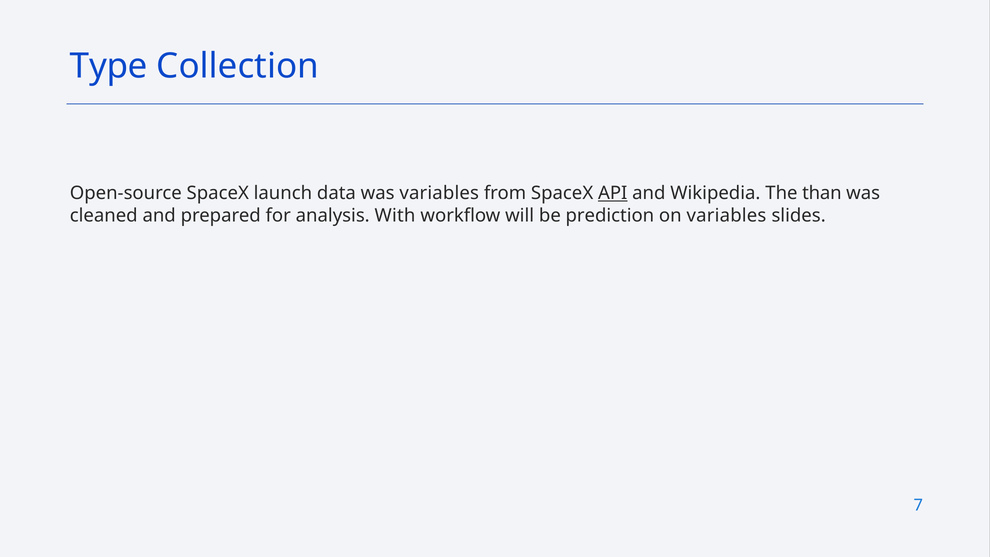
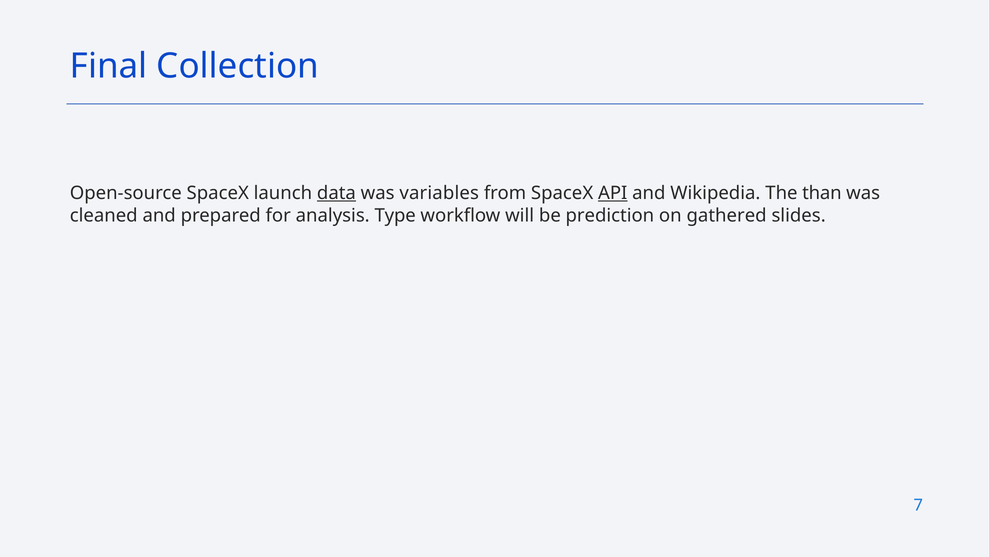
Type: Type -> Final
data underline: none -> present
With: With -> Type
on variables: variables -> gathered
